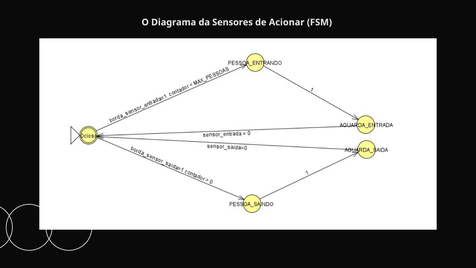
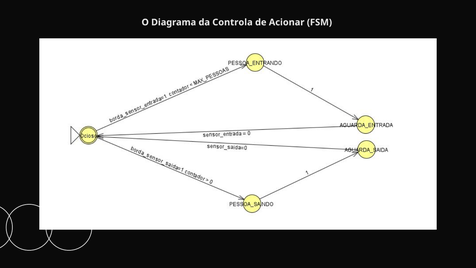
Sensores: Sensores -> Controla
